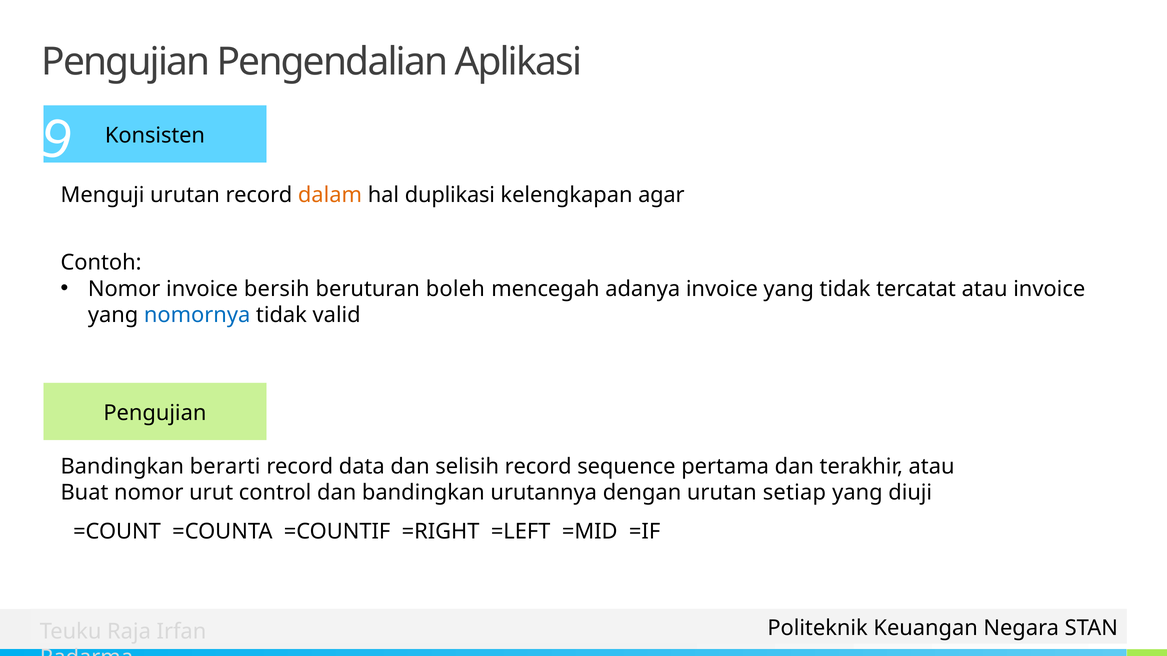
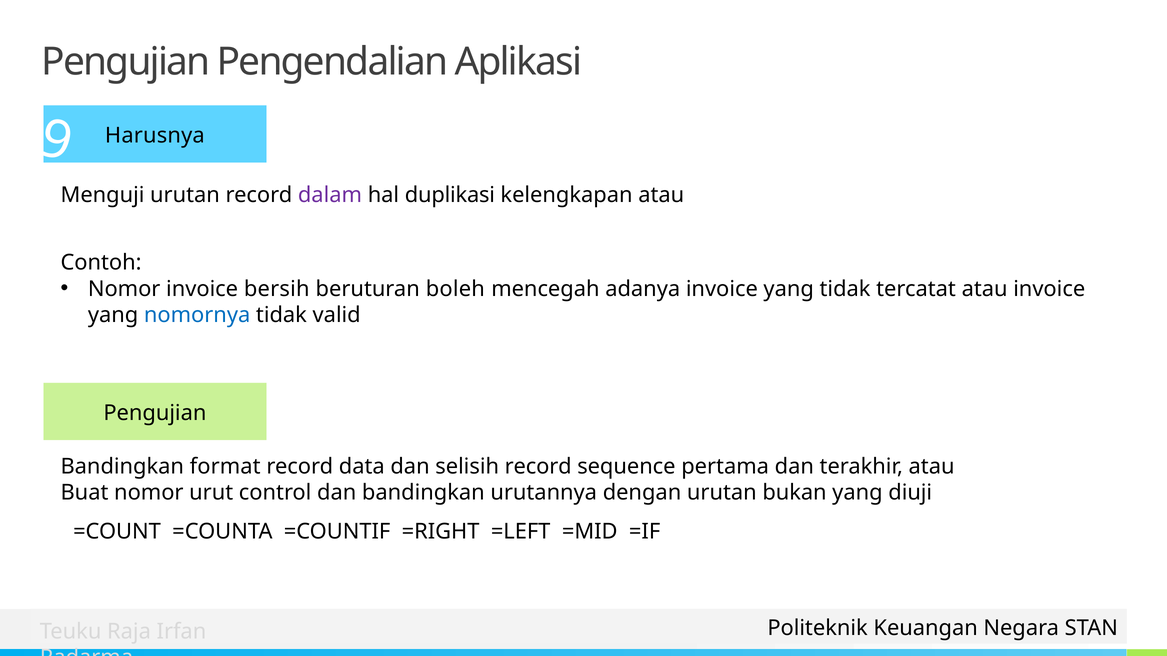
Konsisten: Konsisten -> Harusnya
dalam colour: orange -> purple
kelengkapan agar: agar -> atau
berarti: berarti -> format
setiap: setiap -> bukan
